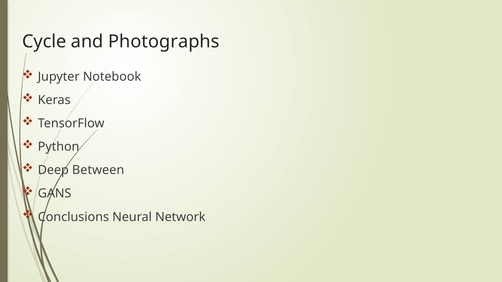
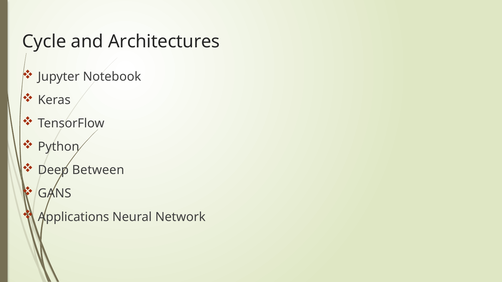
Photographs: Photographs -> Architectures
Conclusions: Conclusions -> Applications
